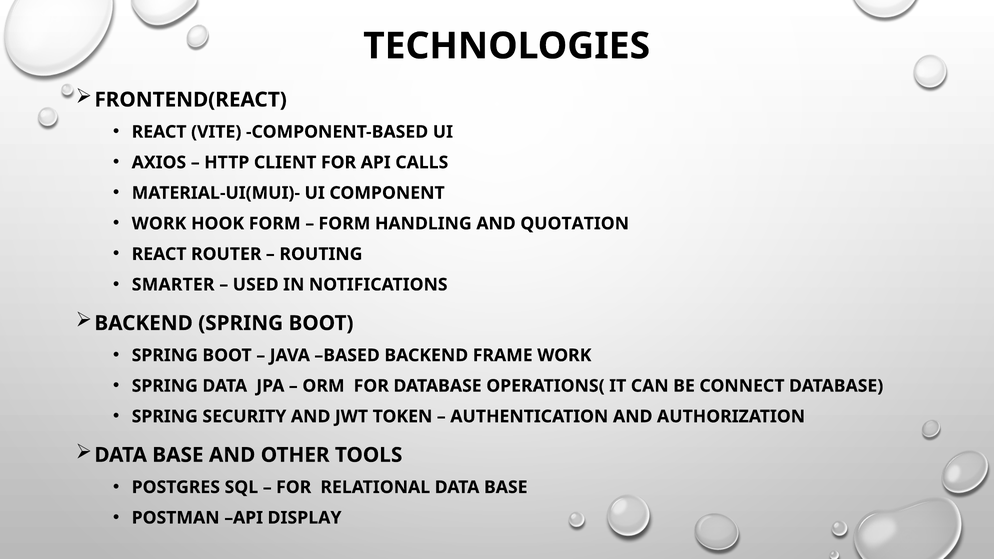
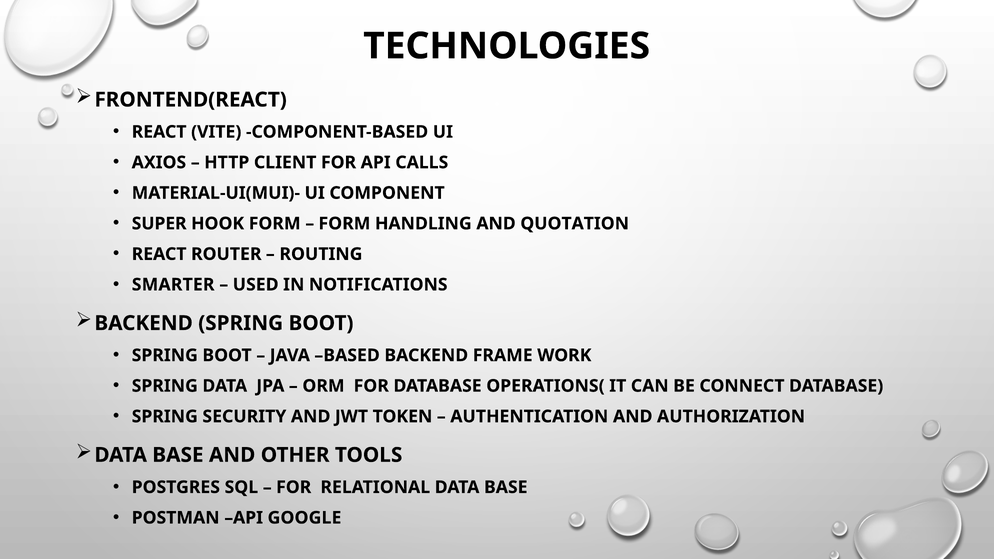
WORK at (159, 224): WORK -> SUPER
DISPLAY: DISPLAY -> GOOGLE
